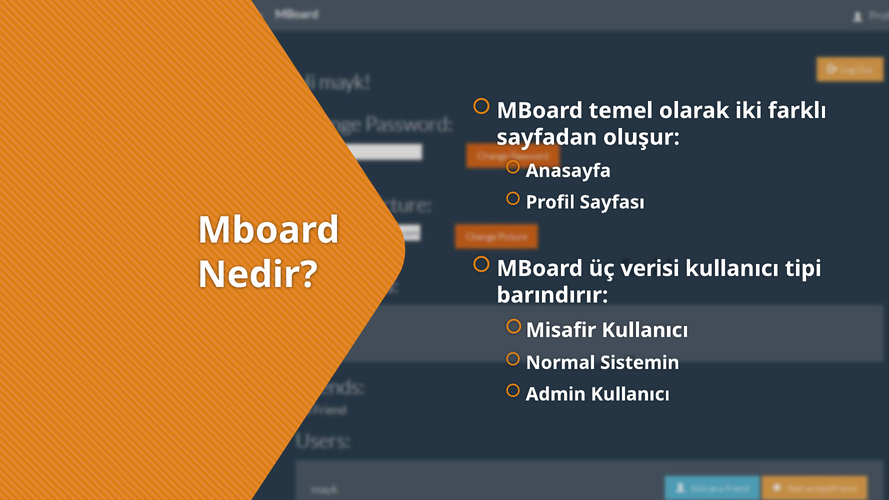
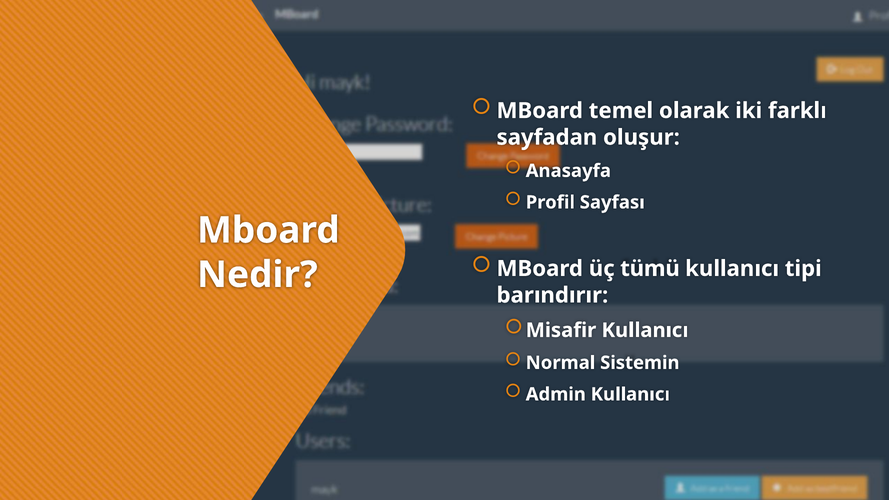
verisi: verisi -> tümü
